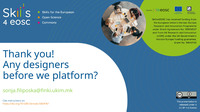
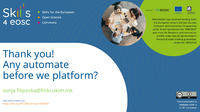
designers: designers -> automate
